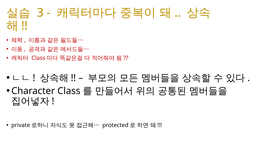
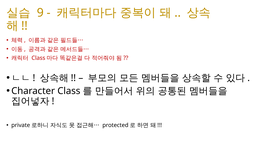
3: 3 -> 9
